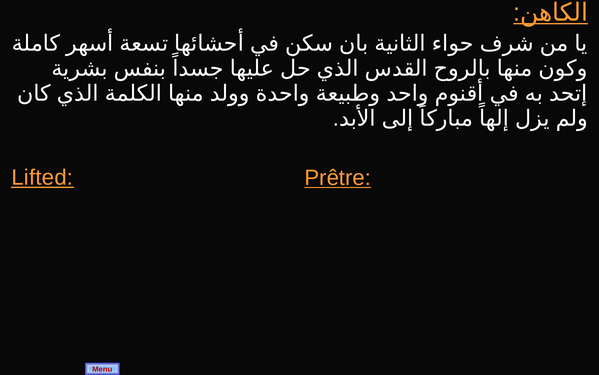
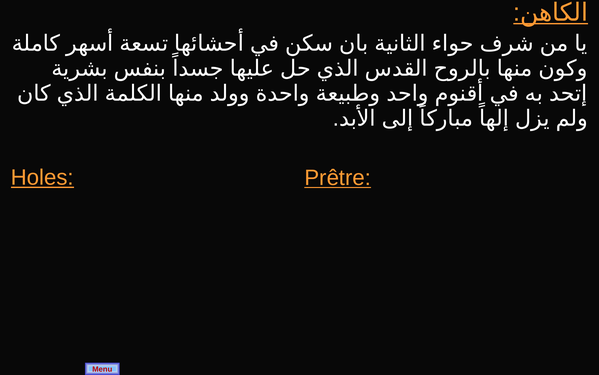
Lifted: Lifted -> Holes
